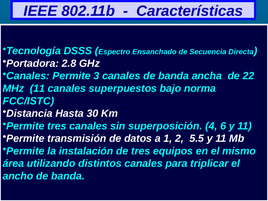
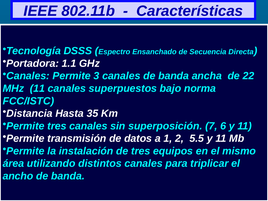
2.8: 2.8 -> 1.1
30: 30 -> 35
4: 4 -> 7
